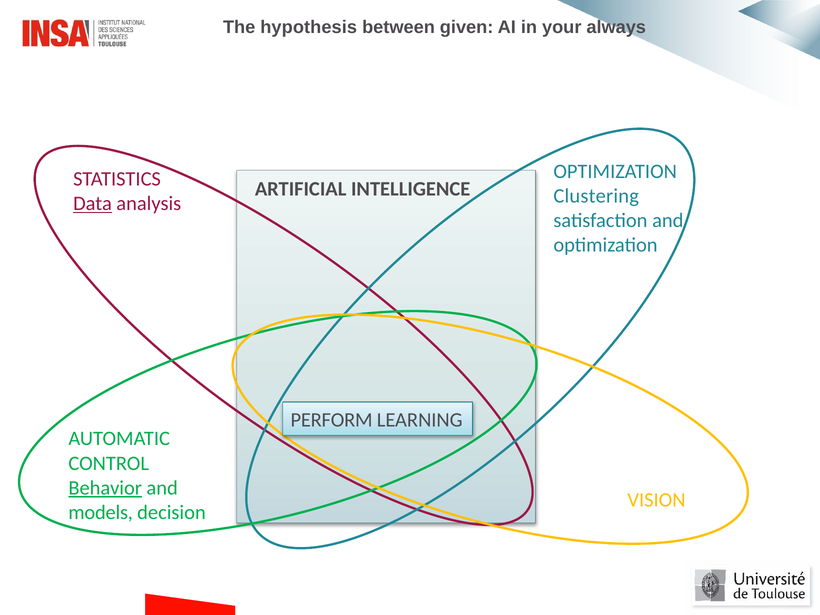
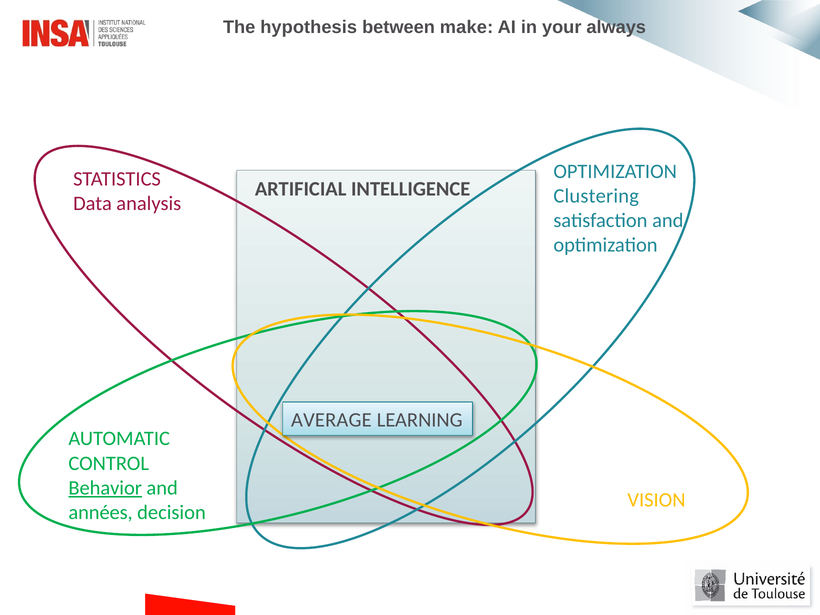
given: given -> make
Data underline: present -> none
PERFORM: PERFORM -> AVERAGE
models: models -> années
